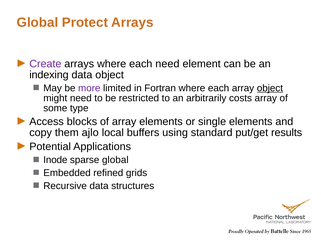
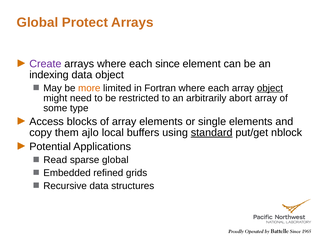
each need: need -> since
more colour: purple -> orange
costs: costs -> abort
standard underline: none -> present
results: results -> nblock
Inode: Inode -> Read
